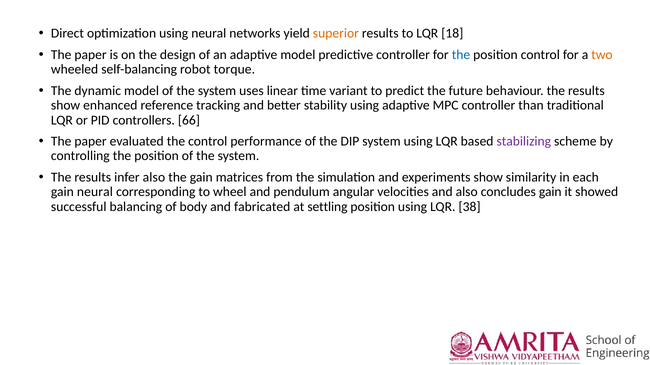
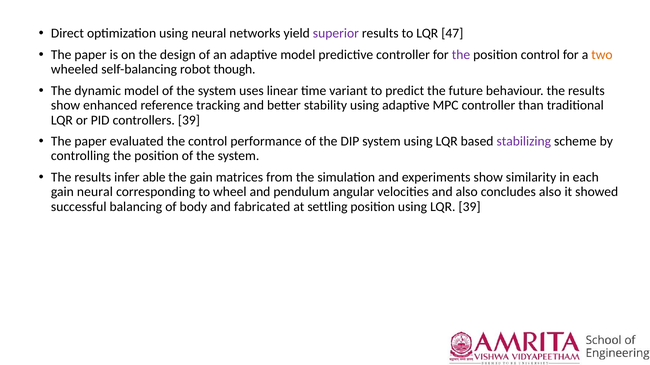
superior colour: orange -> purple
18: 18 -> 47
the at (461, 55) colour: blue -> purple
torque: torque -> though
controllers 66: 66 -> 39
infer also: also -> able
concludes gain: gain -> also
LQR 38: 38 -> 39
